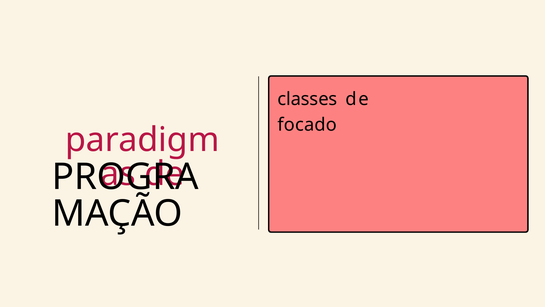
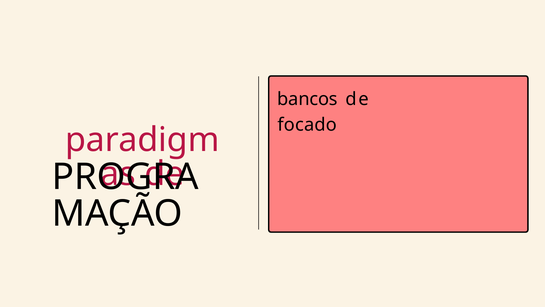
classes: classes -> bancos
